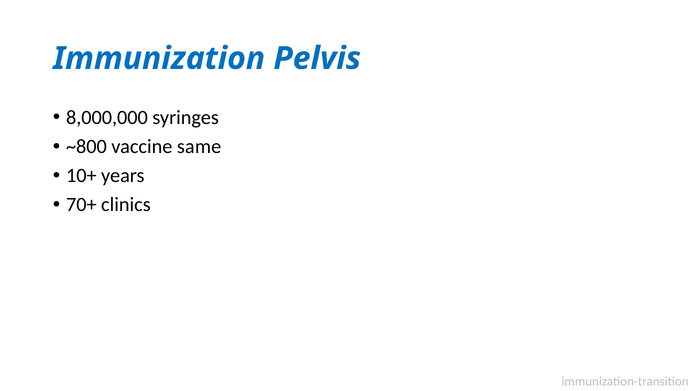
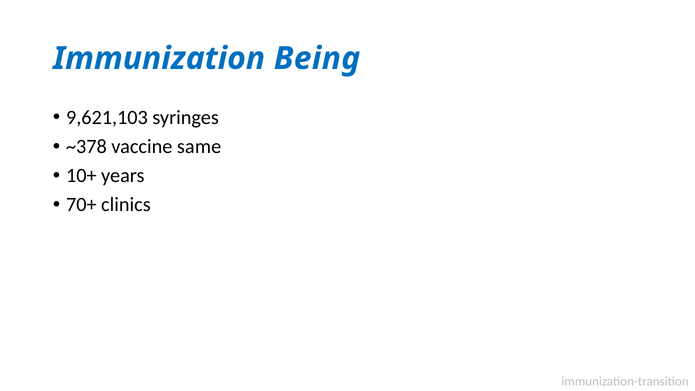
Pelvis: Pelvis -> Being
8,000,000: 8,000,000 -> 9,621,103
~800: ~800 -> ~378
